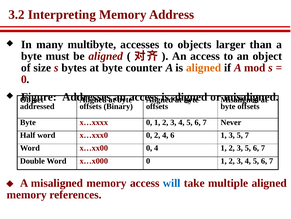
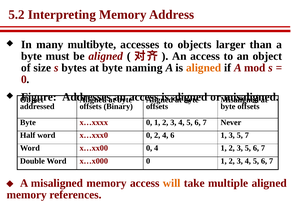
3.2: 3.2 -> 5.2
counter: counter -> naming
will colour: blue -> orange
